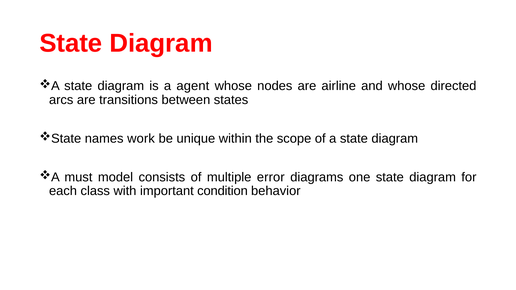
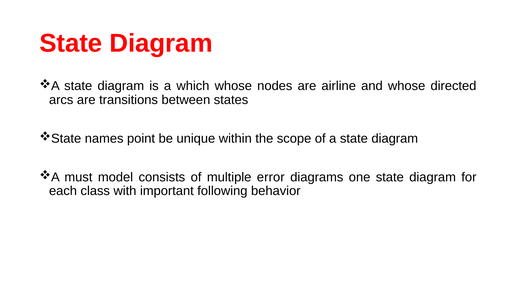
agent: agent -> which
work: work -> point
condition: condition -> following
